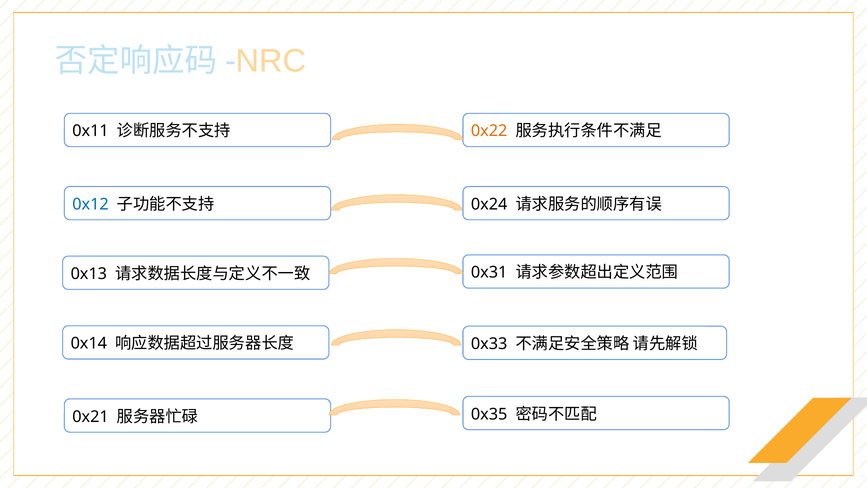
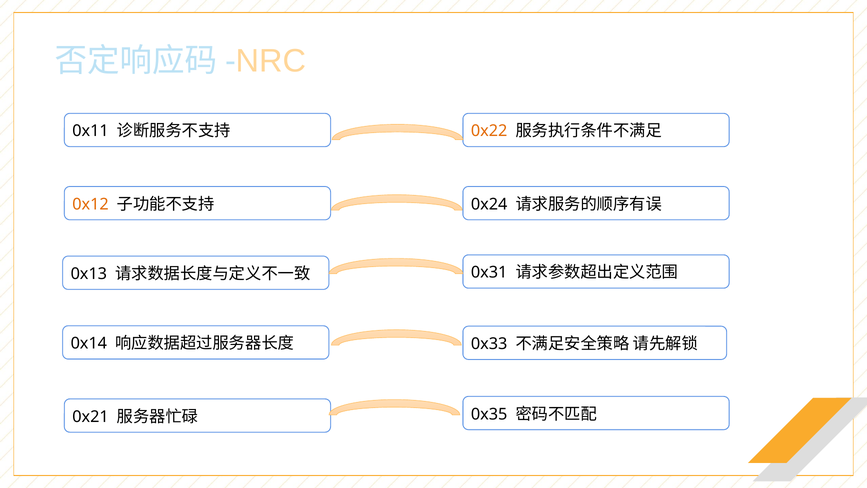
0x12 colour: blue -> orange
